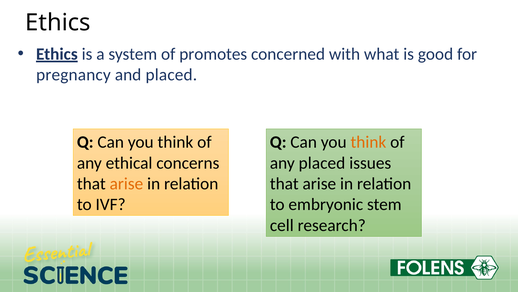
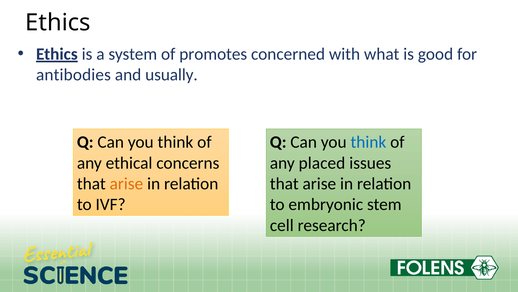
pregnancy: pregnancy -> antibodies
and placed: placed -> usually
think at (368, 142) colour: orange -> blue
